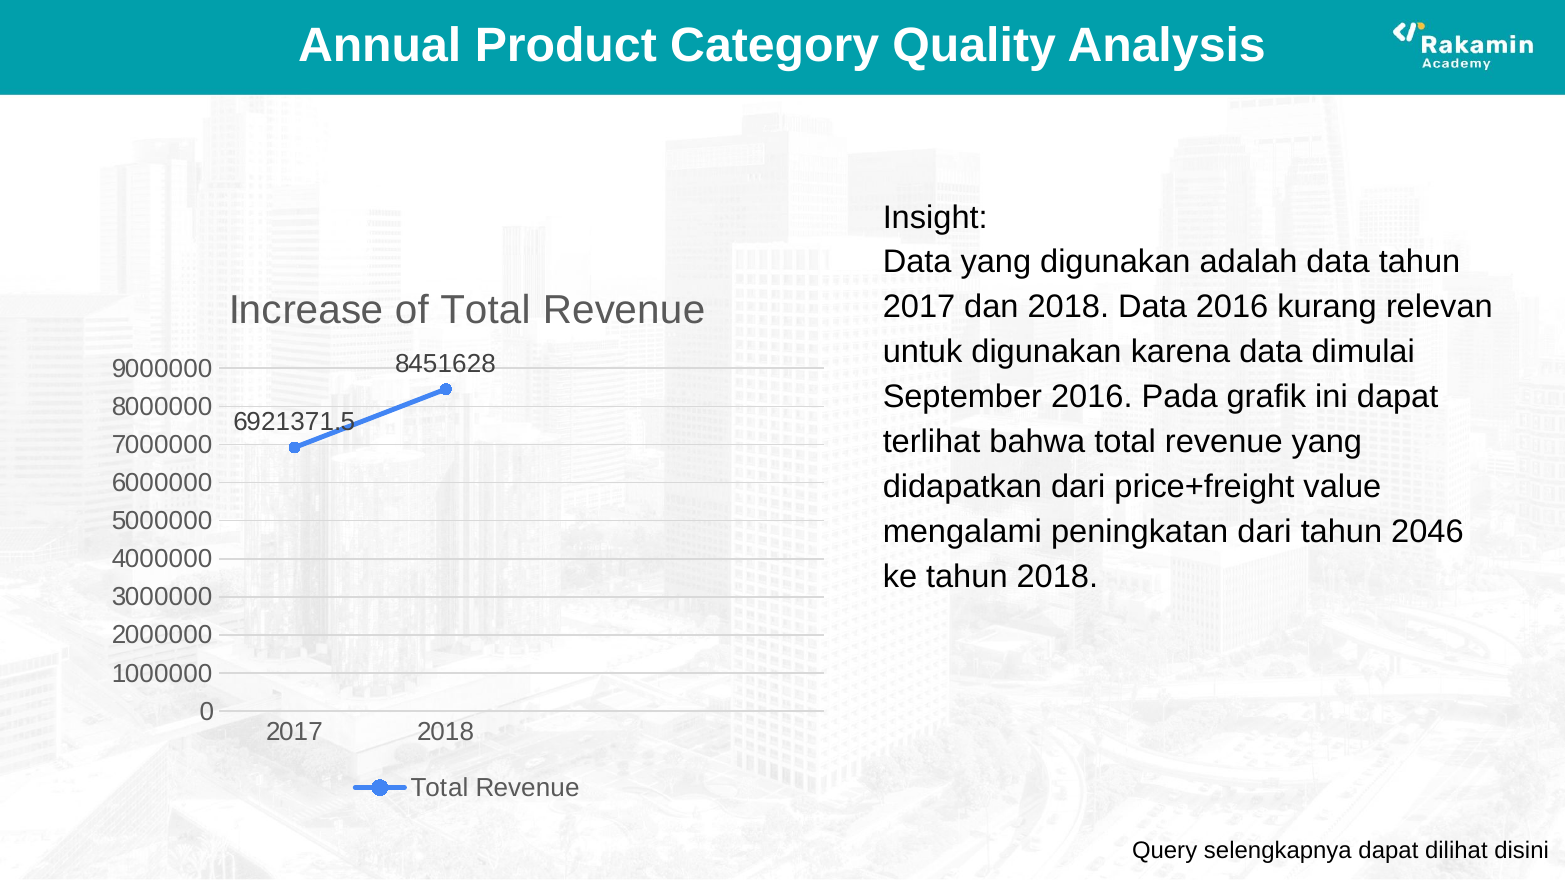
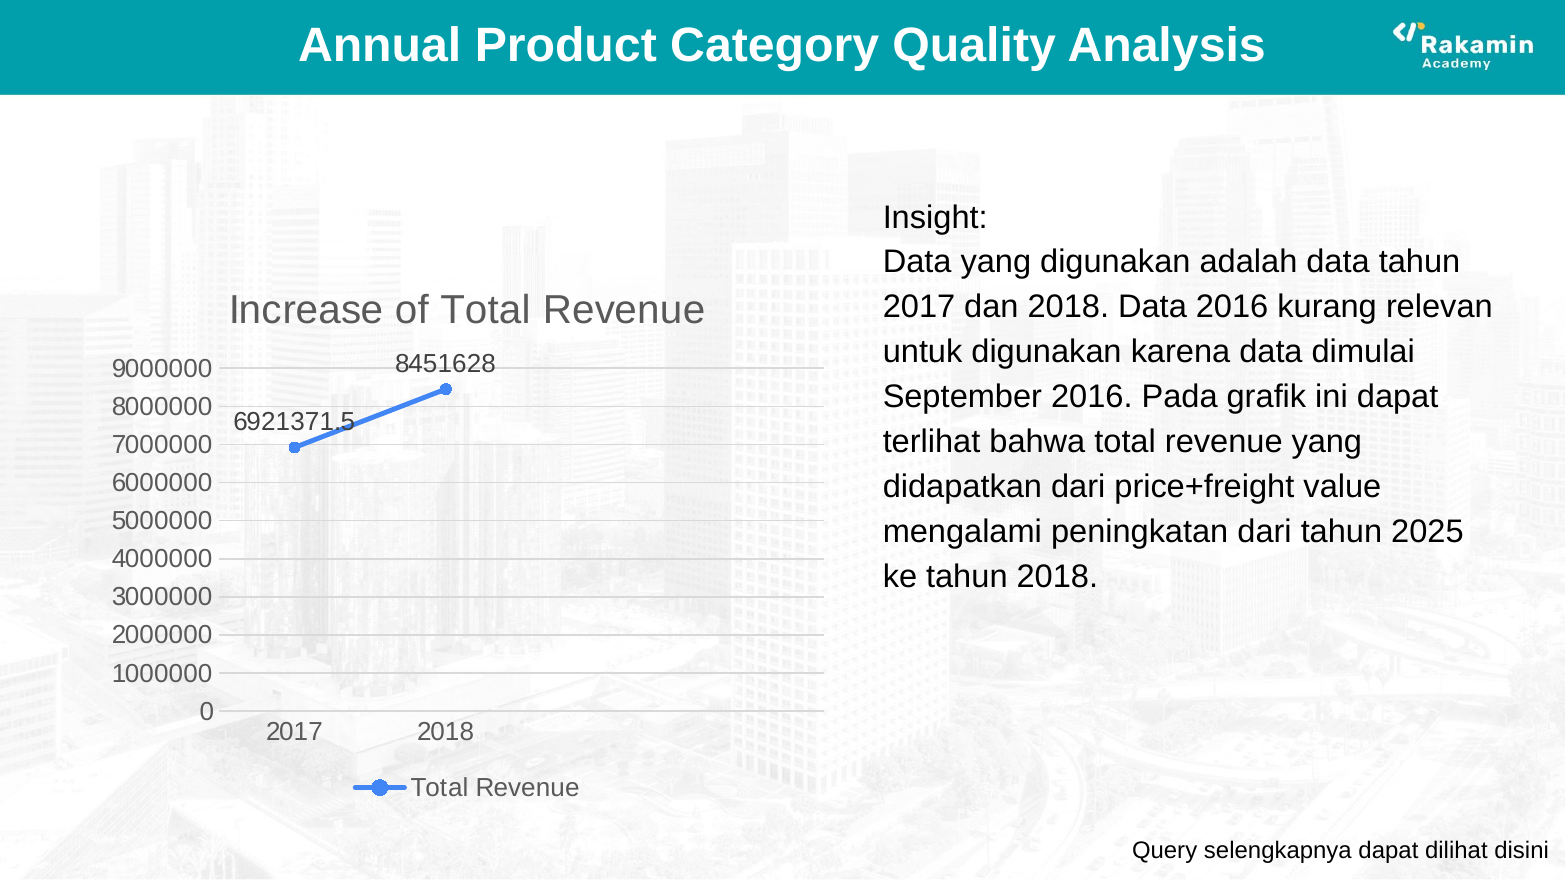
2046: 2046 -> 2025
